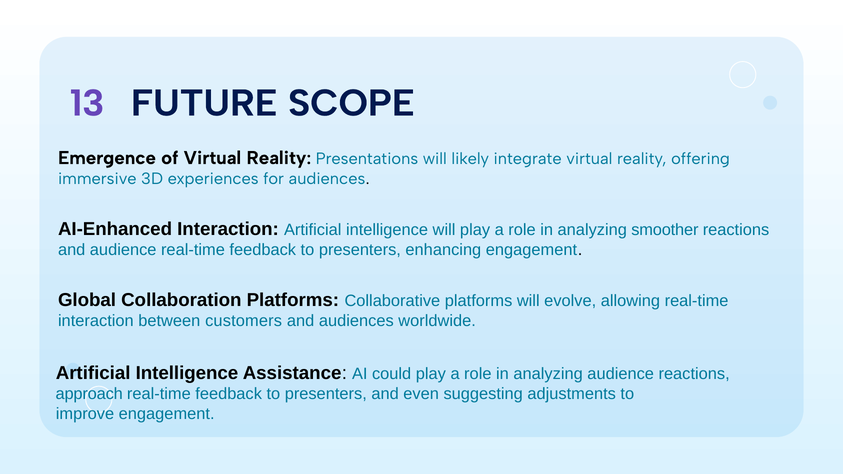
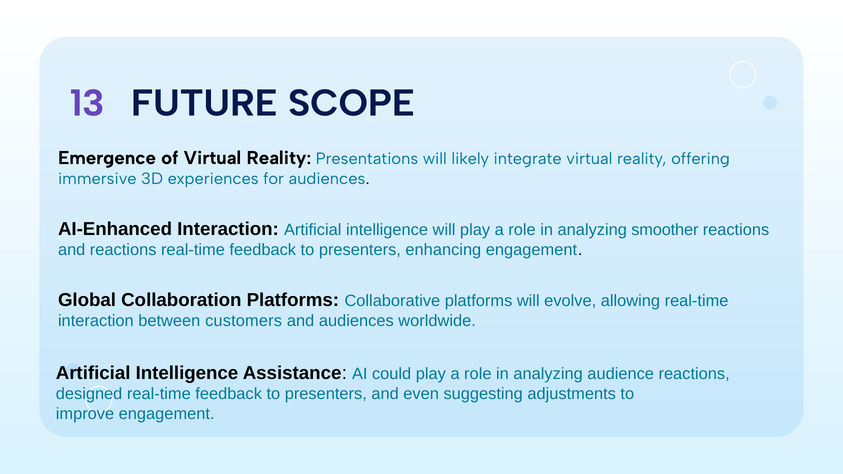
and audience: audience -> reactions
approach: approach -> designed
